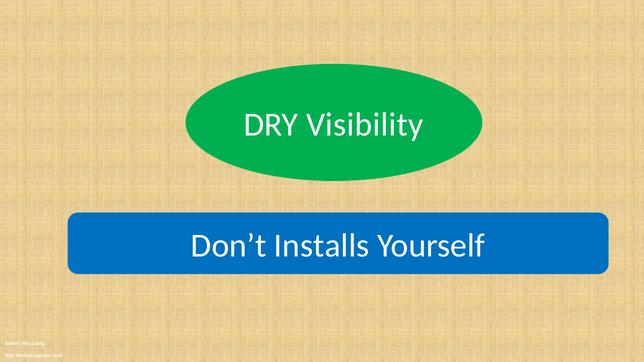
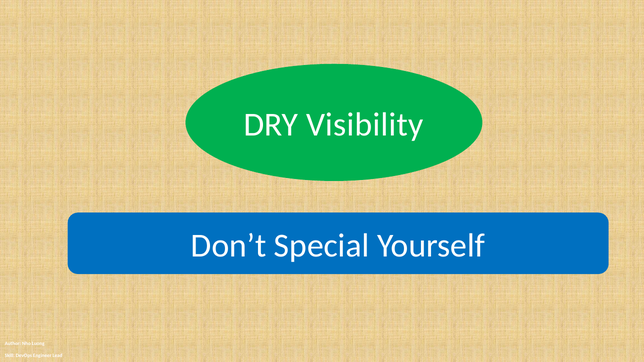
Installs: Installs -> Special
